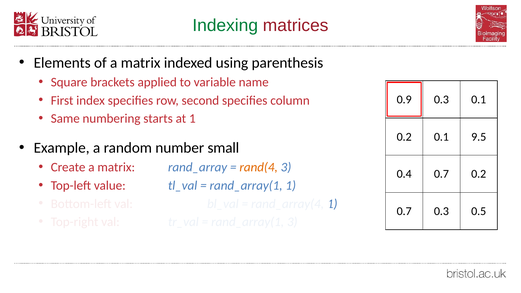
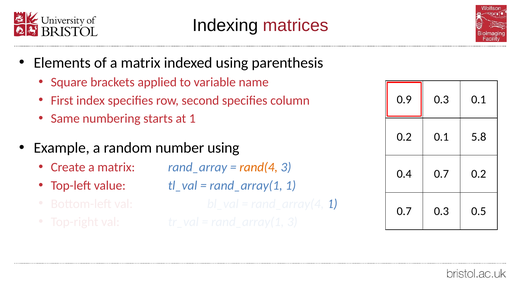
Indexing colour: green -> black
9.5: 9.5 -> 5.8
number small: small -> using
